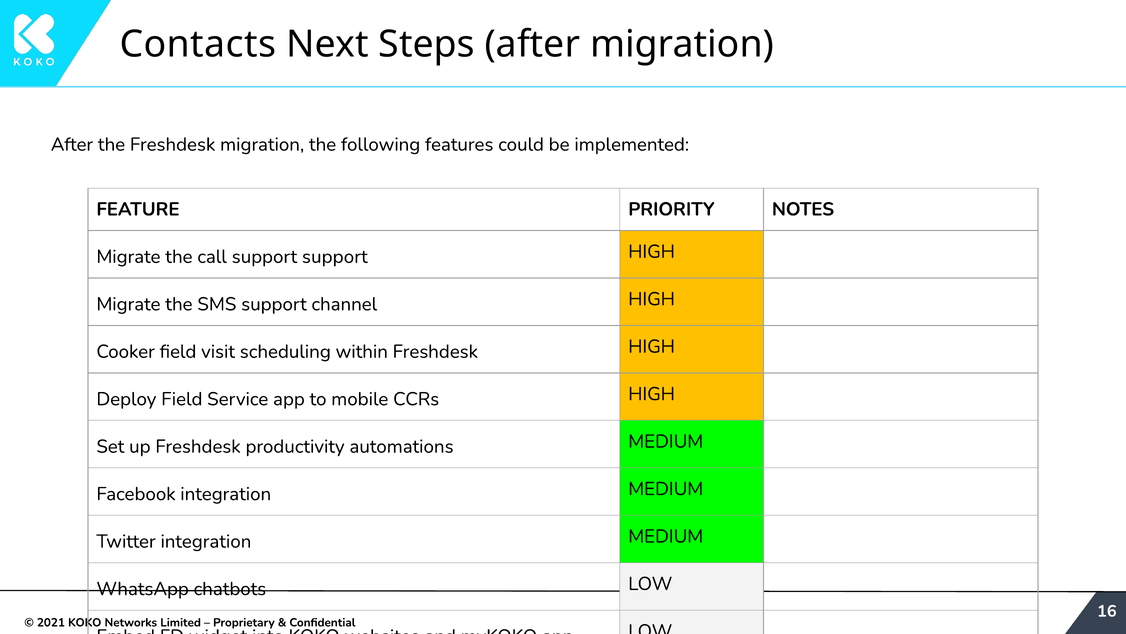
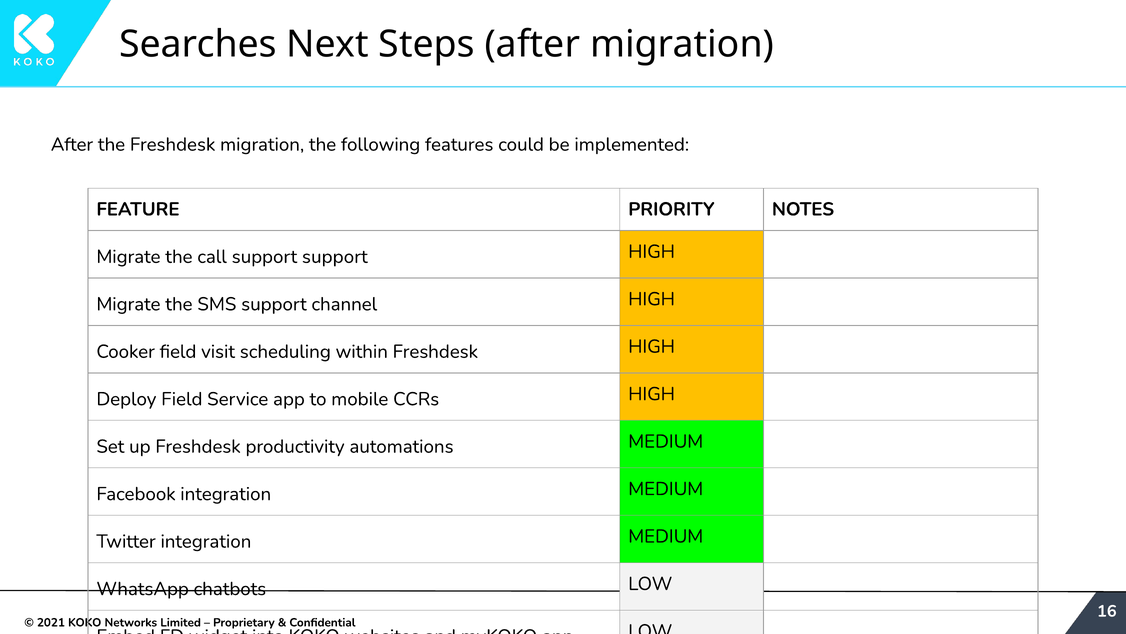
Contacts: Contacts -> Searches
